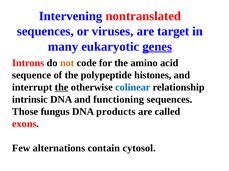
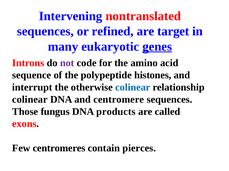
viruses: viruses -> refined
not colour: orange -> purple
the at (62, 88) underline: present -> none
intrinsic at (30, 100): intrinsic -> colinear
functioning: functioning -> centromere
alternations: alternations -> centromeres
cytosol: cytosol -> pierces
